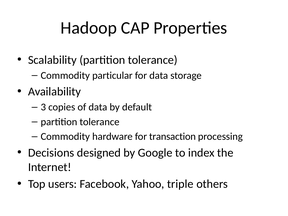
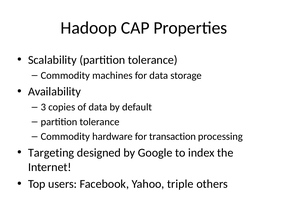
particular: particular -> machines
Decisions: Decisions -> Targeting
